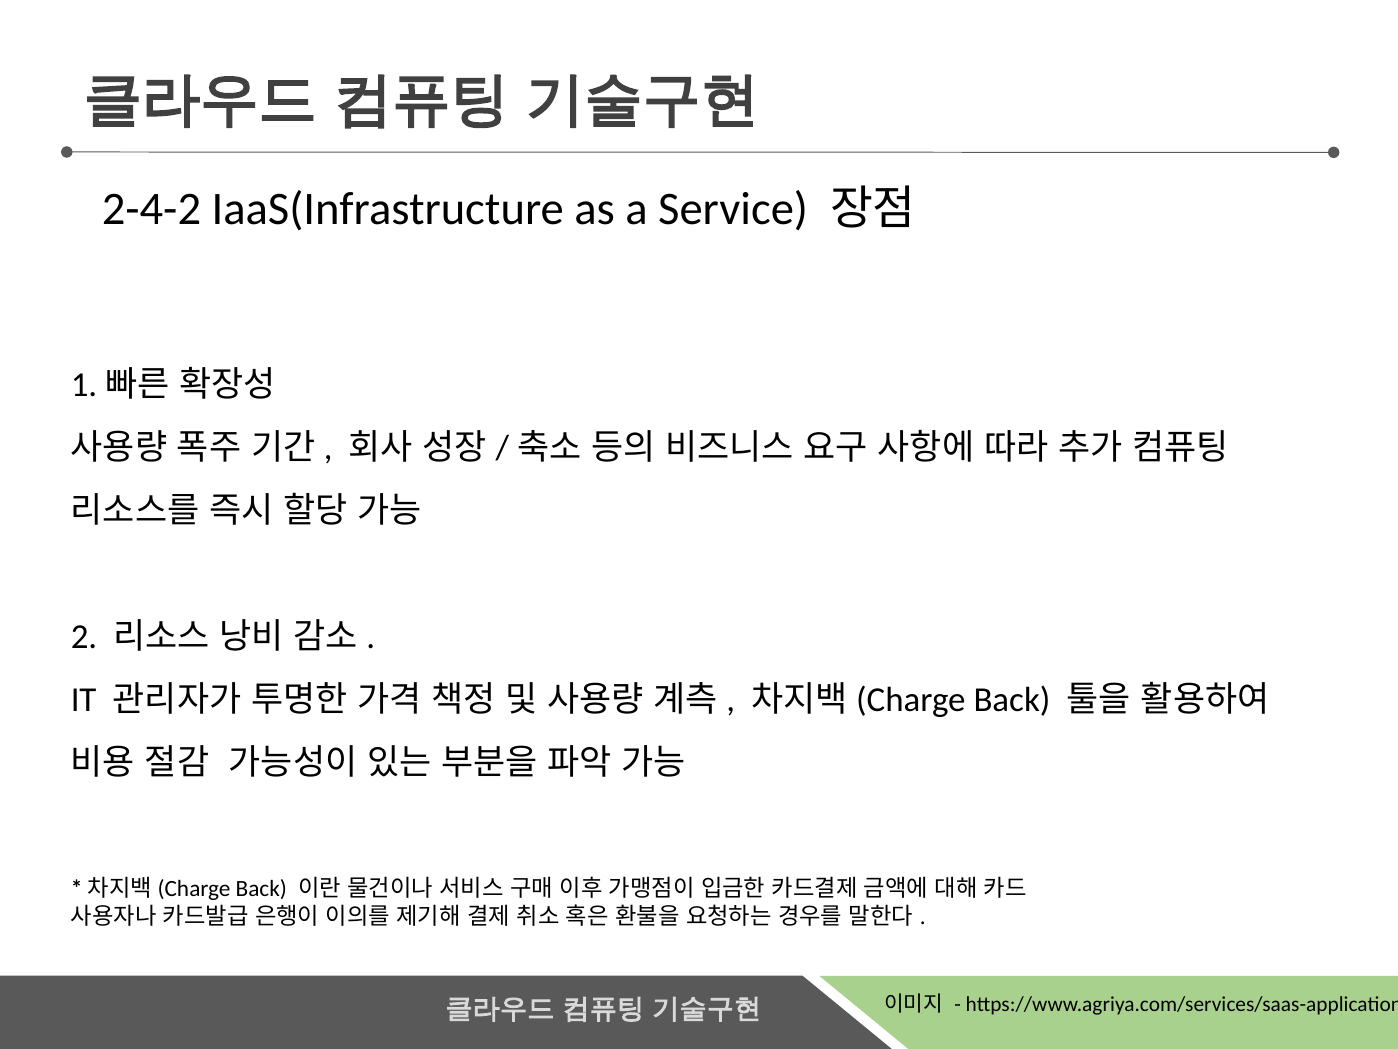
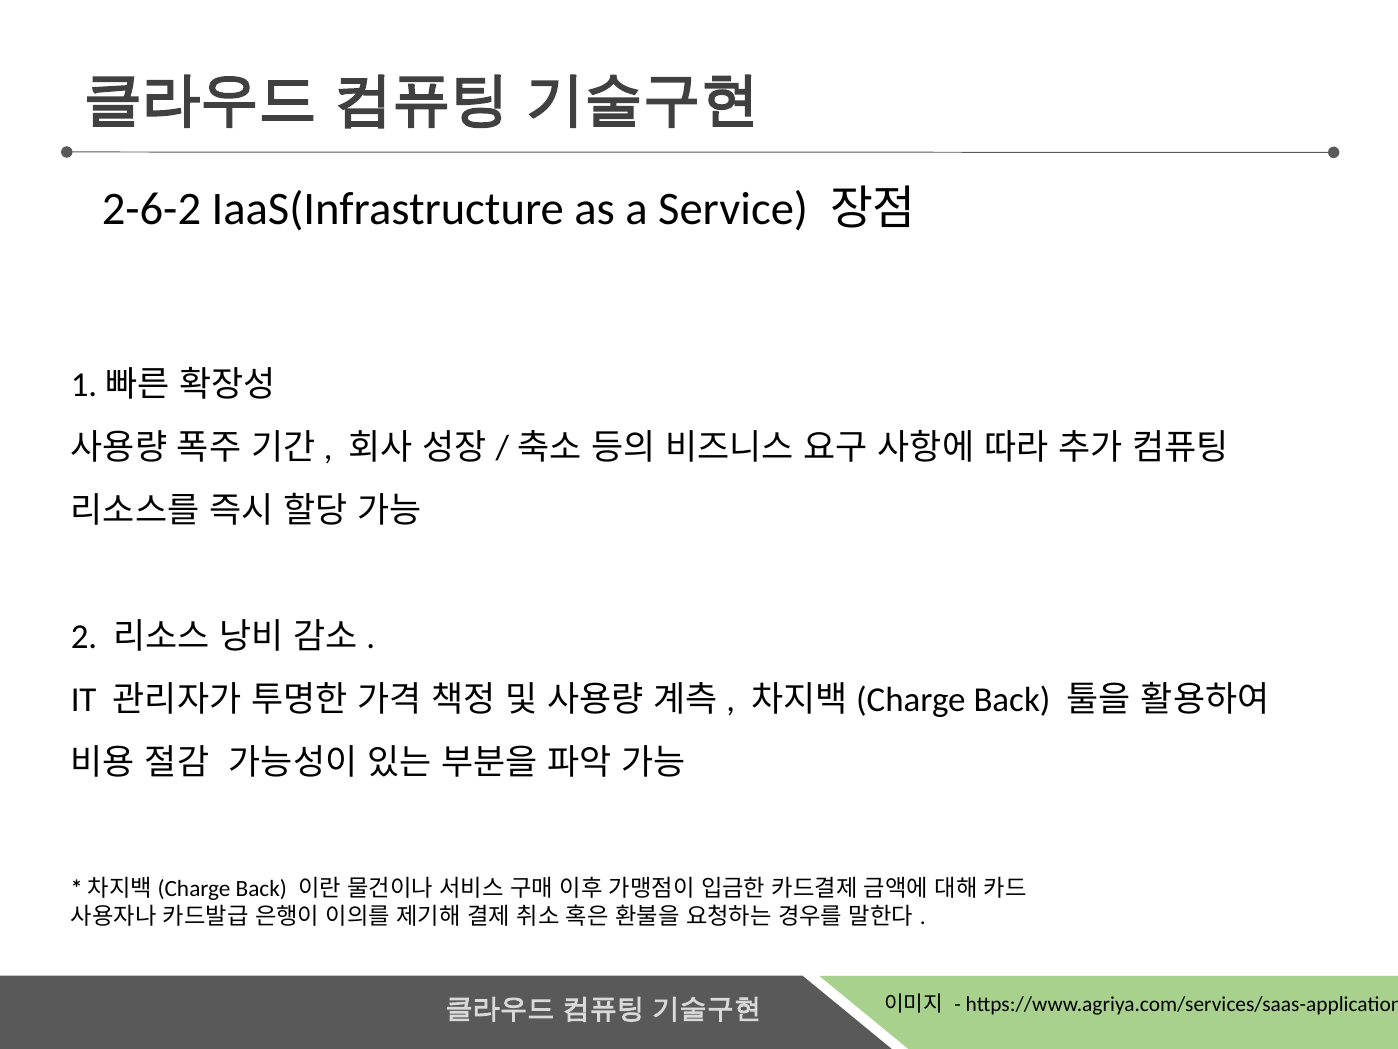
2-4-2: 2-4-2 -> 2-6-2
